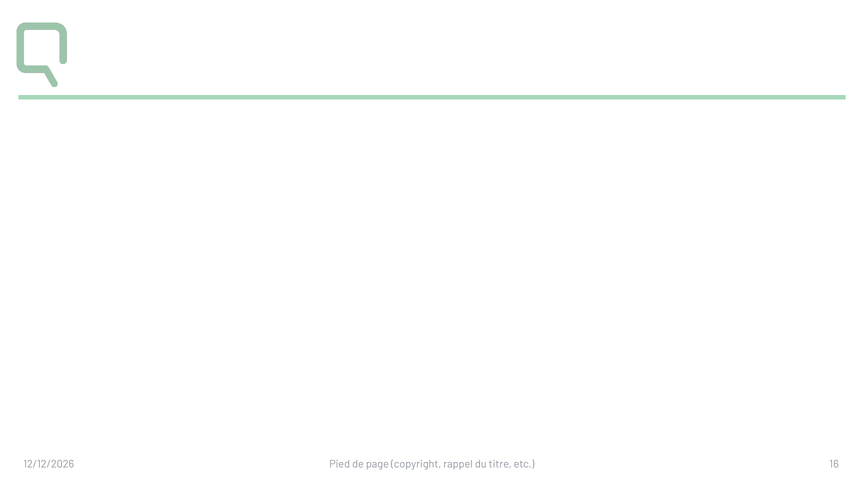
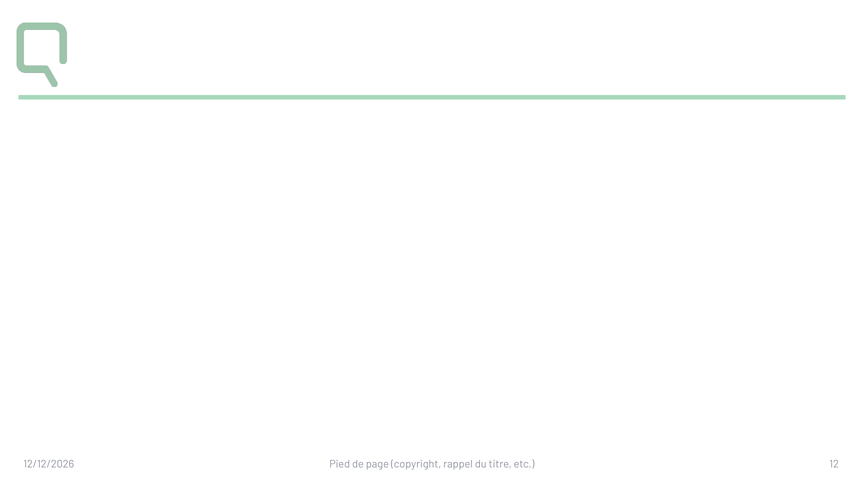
16: 16 -> 12
